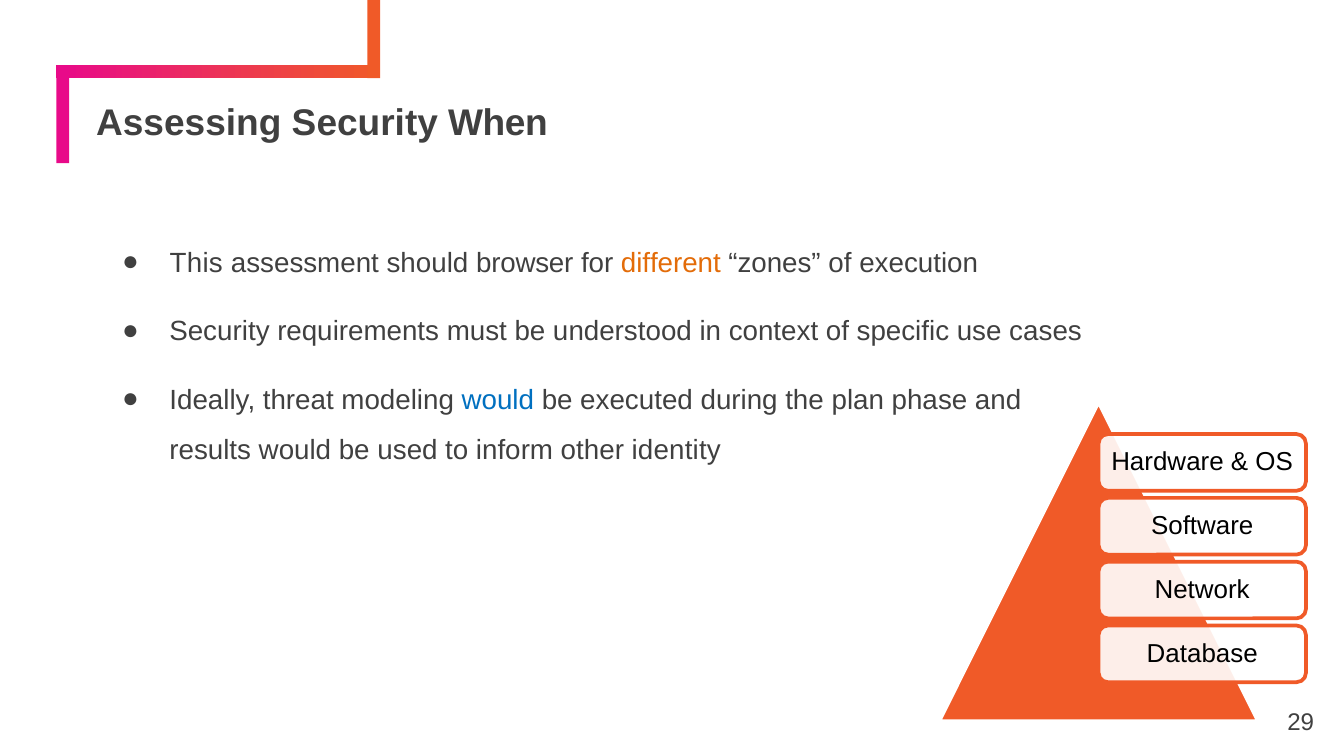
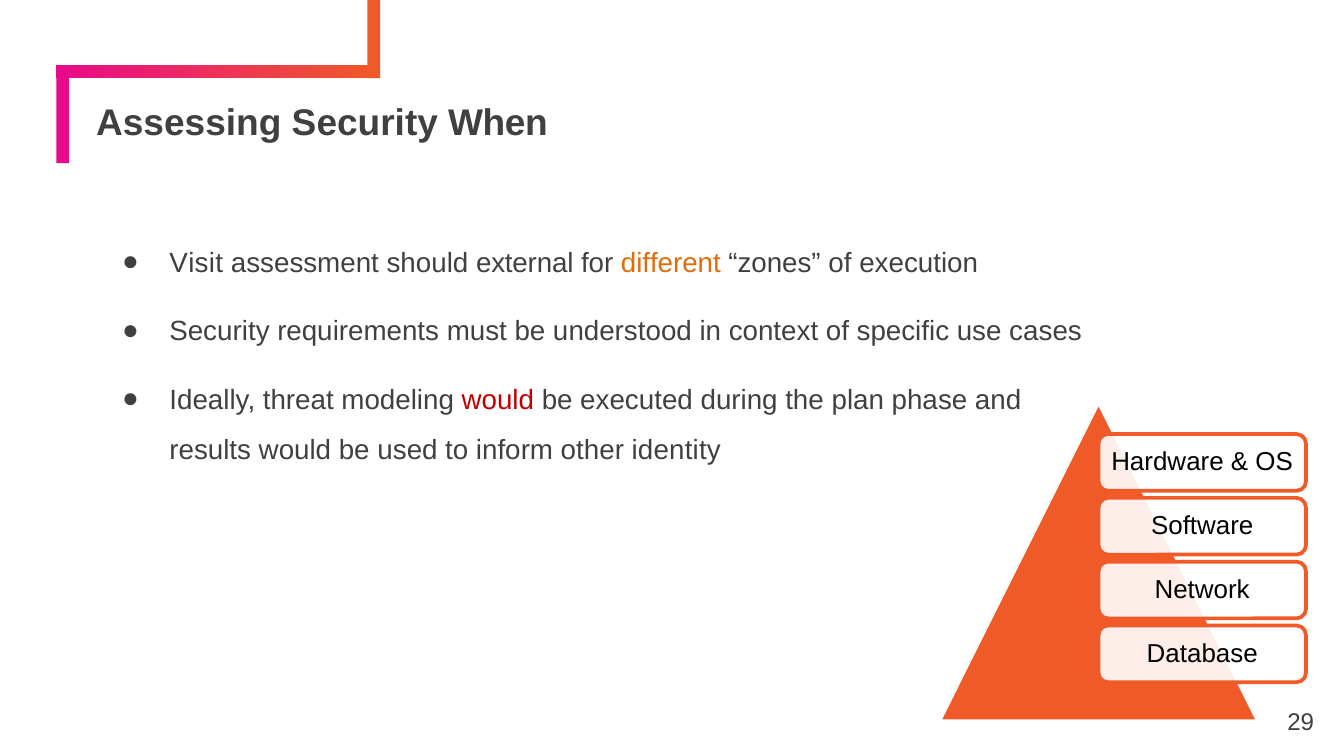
This: This -> Visit
browser: browser -> external
would at (498, 400) colour: blue -> red
